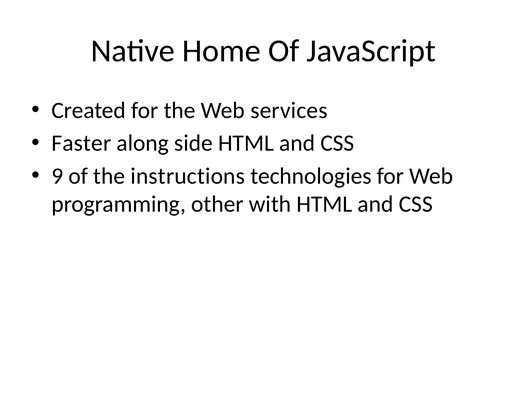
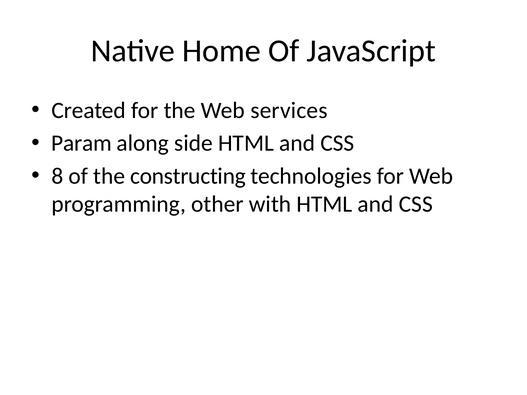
Faster: Faster -> Param
9: 9 -> 8
instructions: instructions -> constructing
